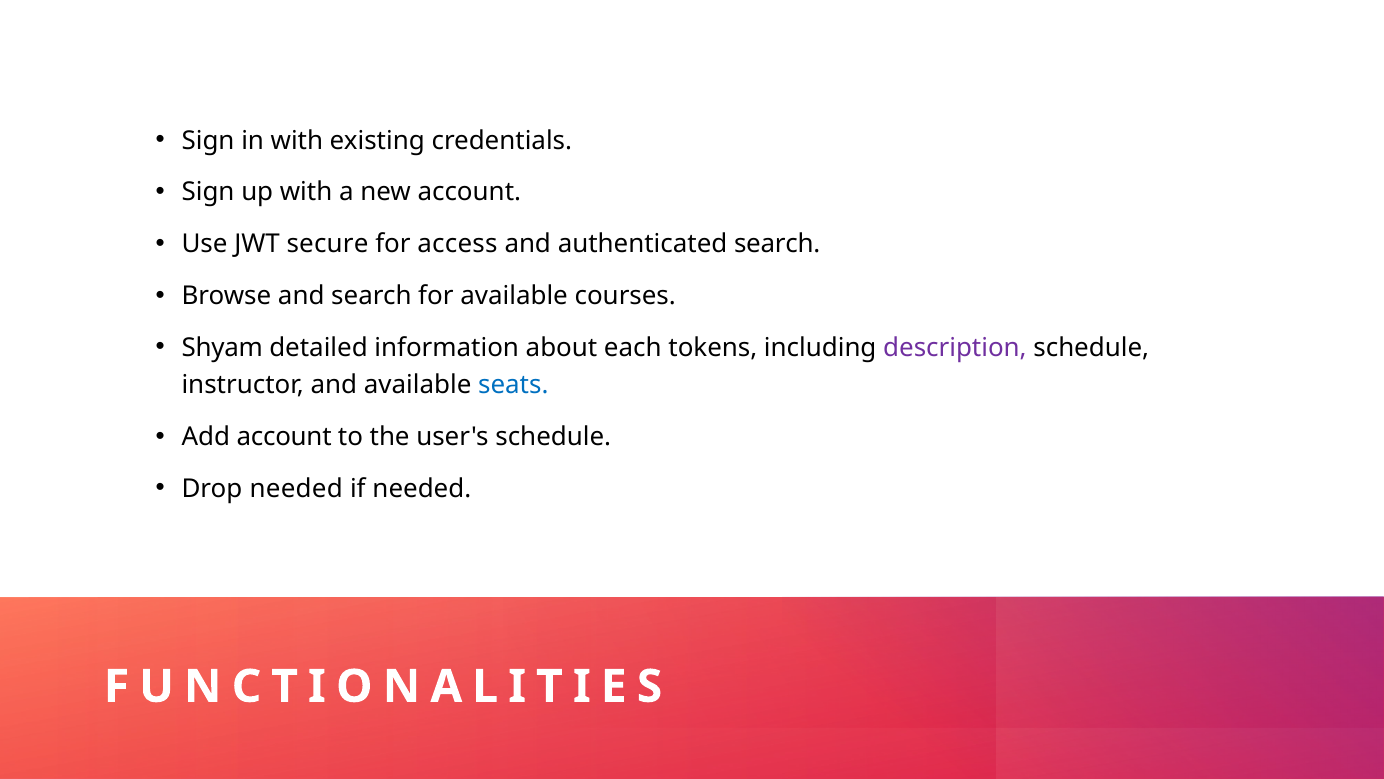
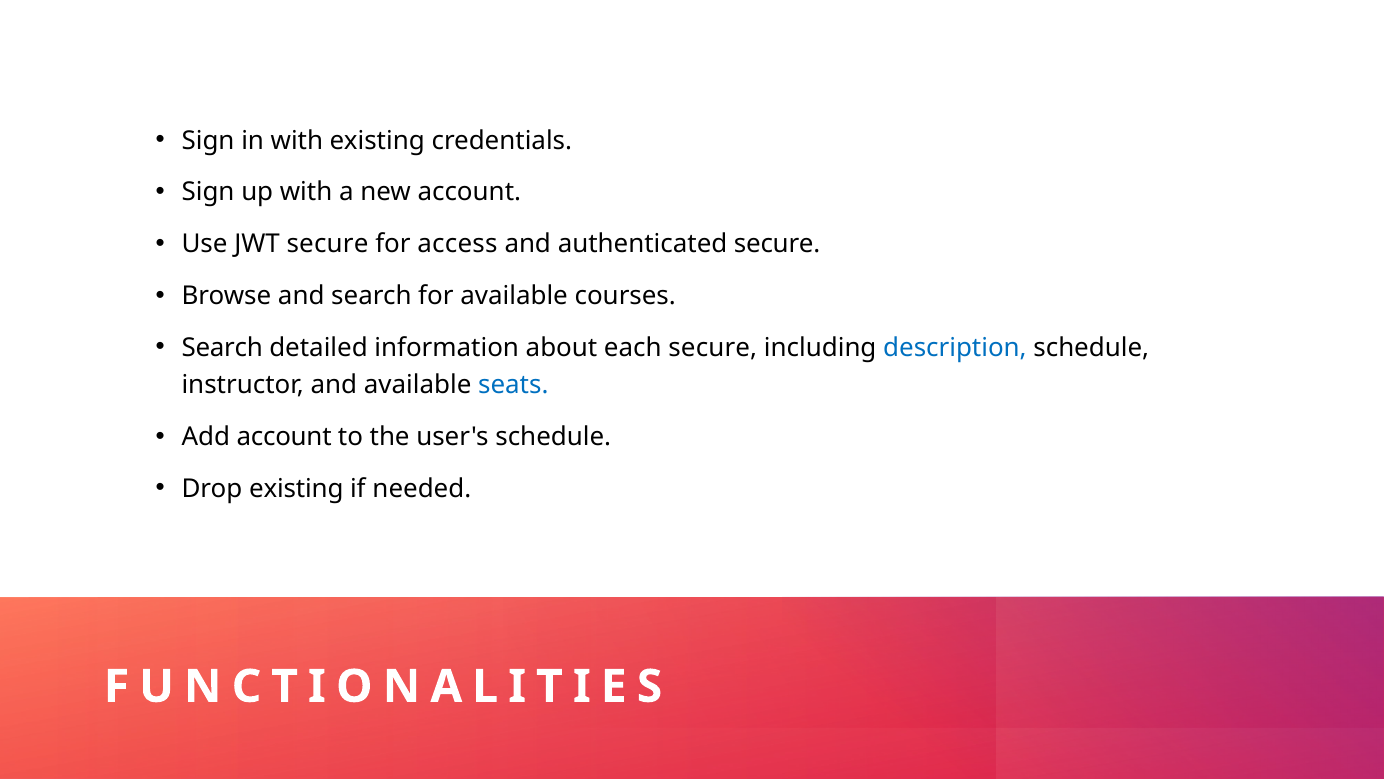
authenticated search: search -> secure
Shyam at (222, 347): Shyam -> Search
each tokens: tokens -> secure
description colour: purple -> blue
Drop needed: needed -> existing
